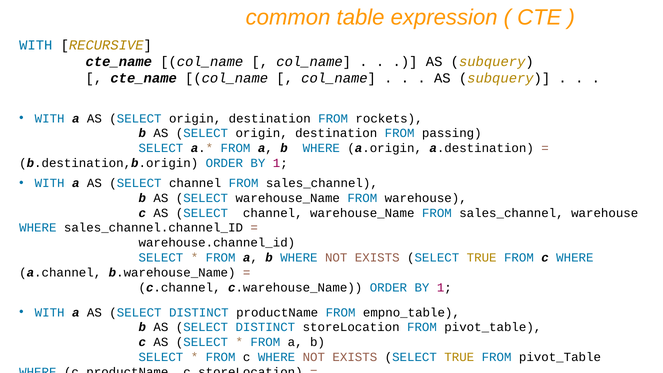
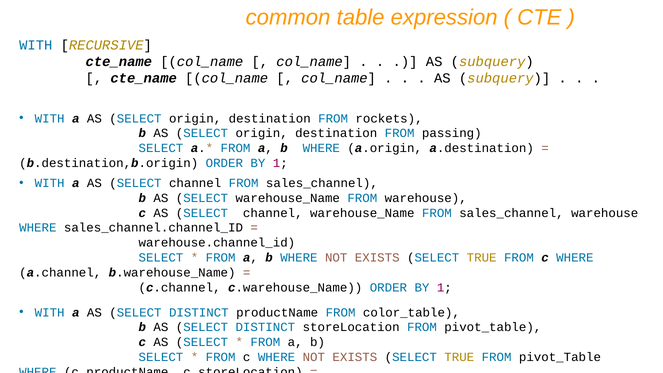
empno_table: empno_table -> color_table
